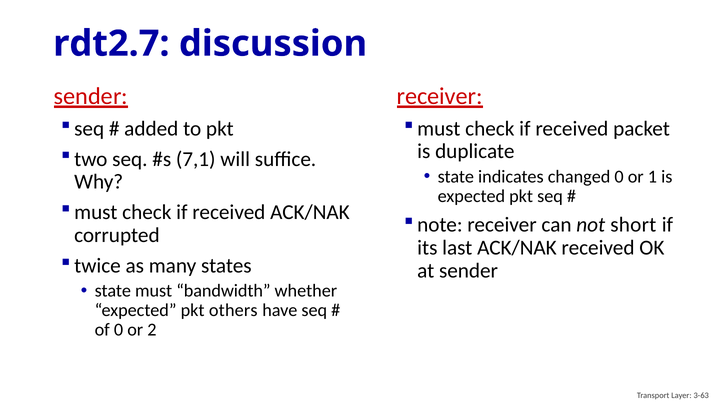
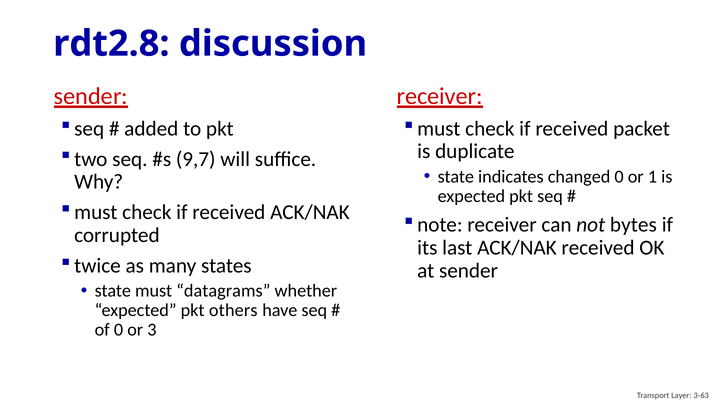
rdt2.7: rdt2.7 -> rdt2.8
7,1: 7,1 -> 9,7
short: short -> bytes
bandwidth: bandwidth -> datagrams
2: 2 -> 3
